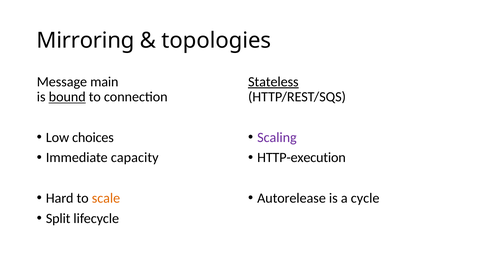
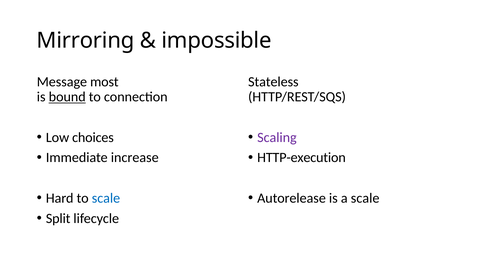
topologies: topologies -> impossible
main: main -> most
Stateless underline: present -> none
capacity: capacity -> increase
scale at (106, 198) colour: orange -> blue
a cycle: cycle -> scale
